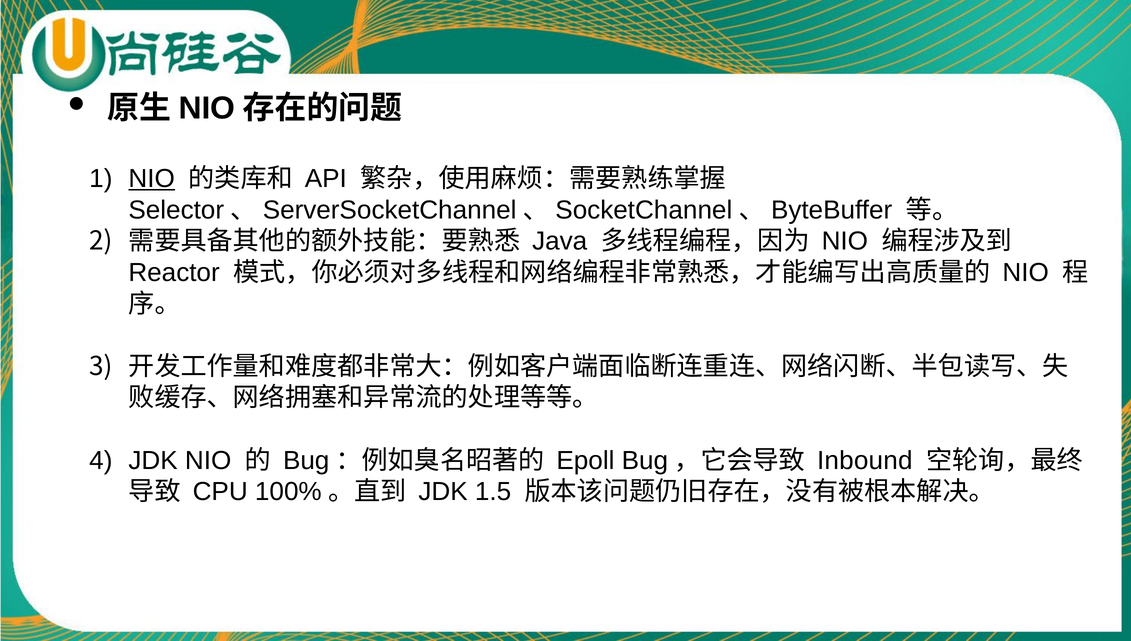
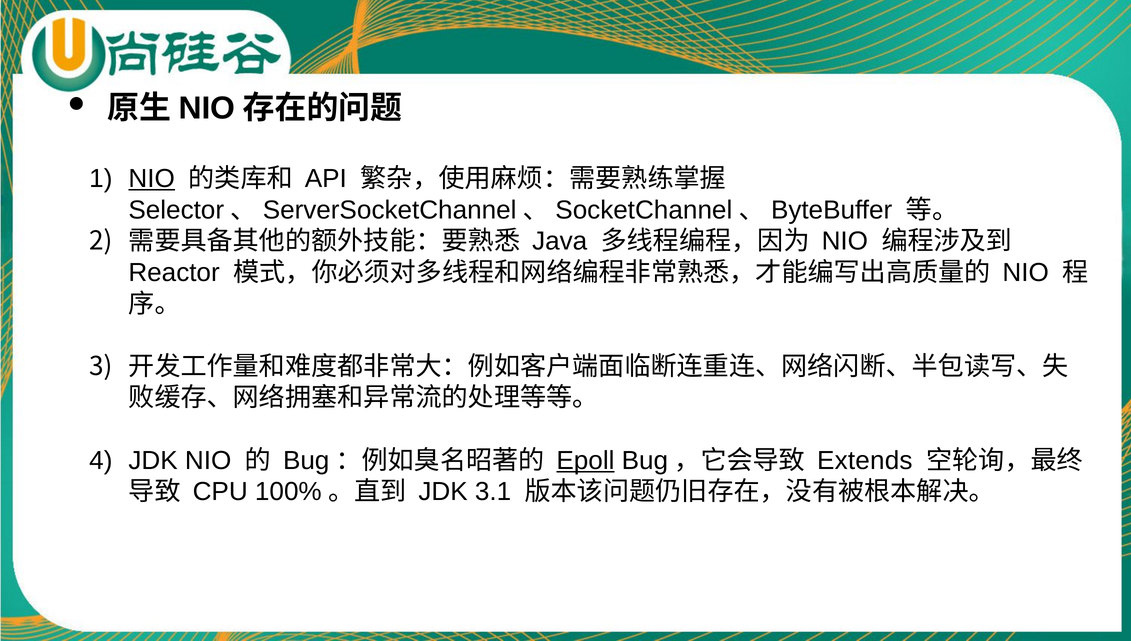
Epoll underline: none -> present
Inbound: Inbound -> Extends
1.5: 1.5 -> 3.1
